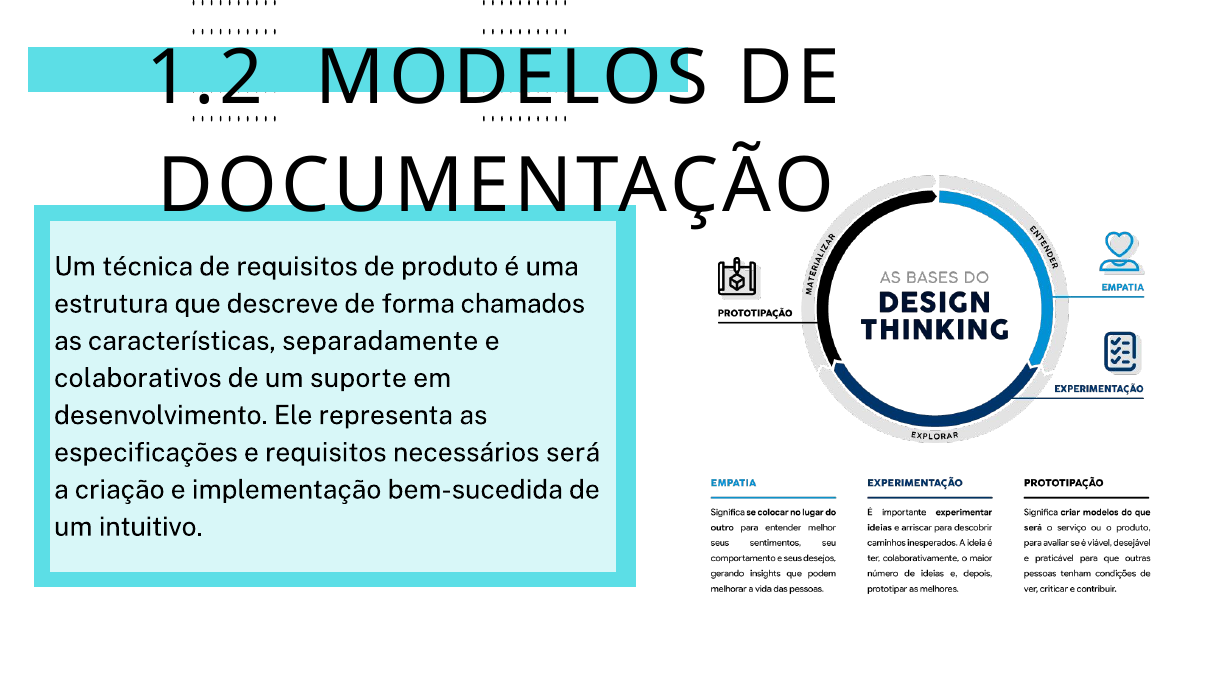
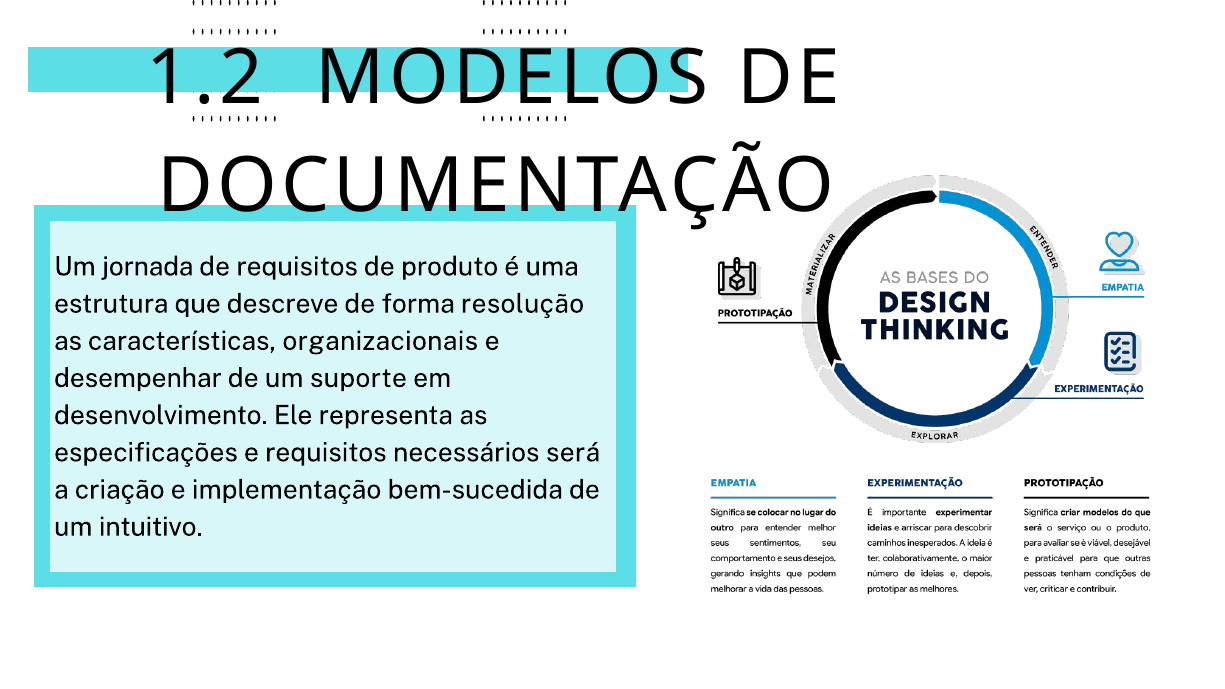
técnica: técnica -> jornada
chamados: chamados -> resolução
separadamente: separadamente -> organizacionais
colaborativos: colaborativos -> desempenhar
